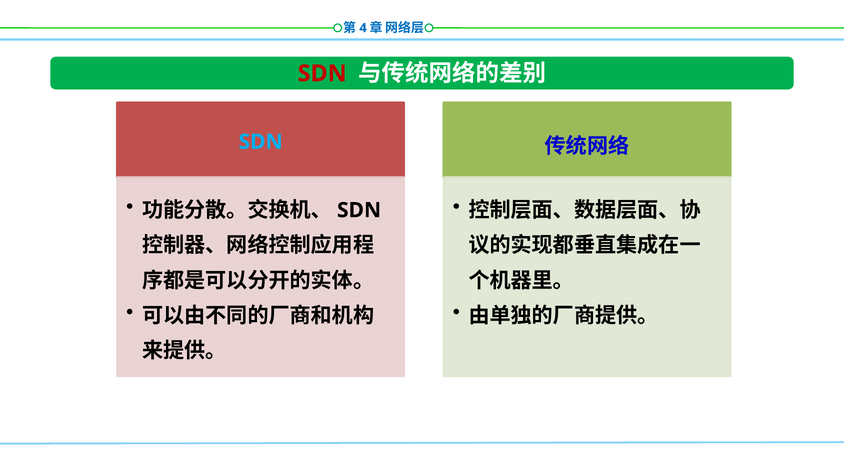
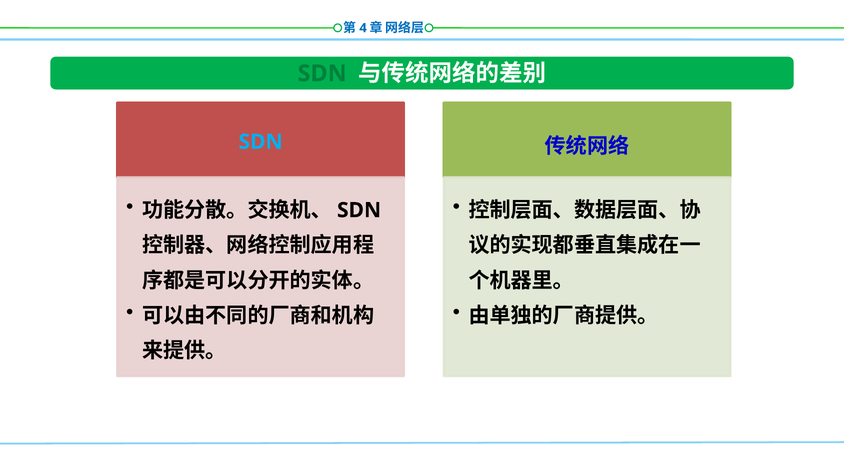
SDN at (322, 74) colour: red -> green
